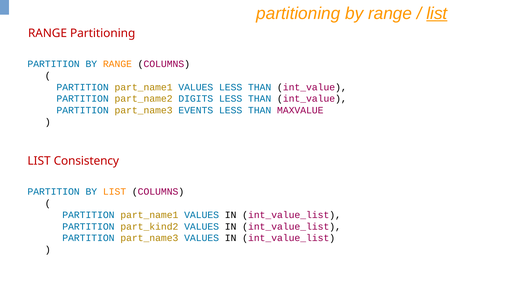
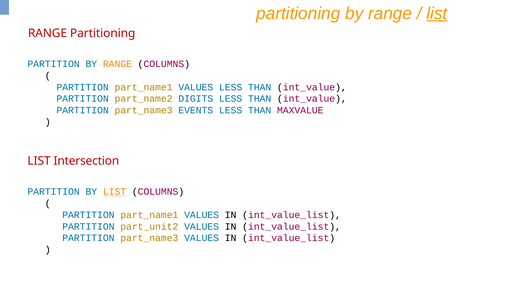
Consistency: Consistency -> Intersection
LIST at (115, 192) underline: none -> present
part_kind2: part_kind2 -> part_unit2
